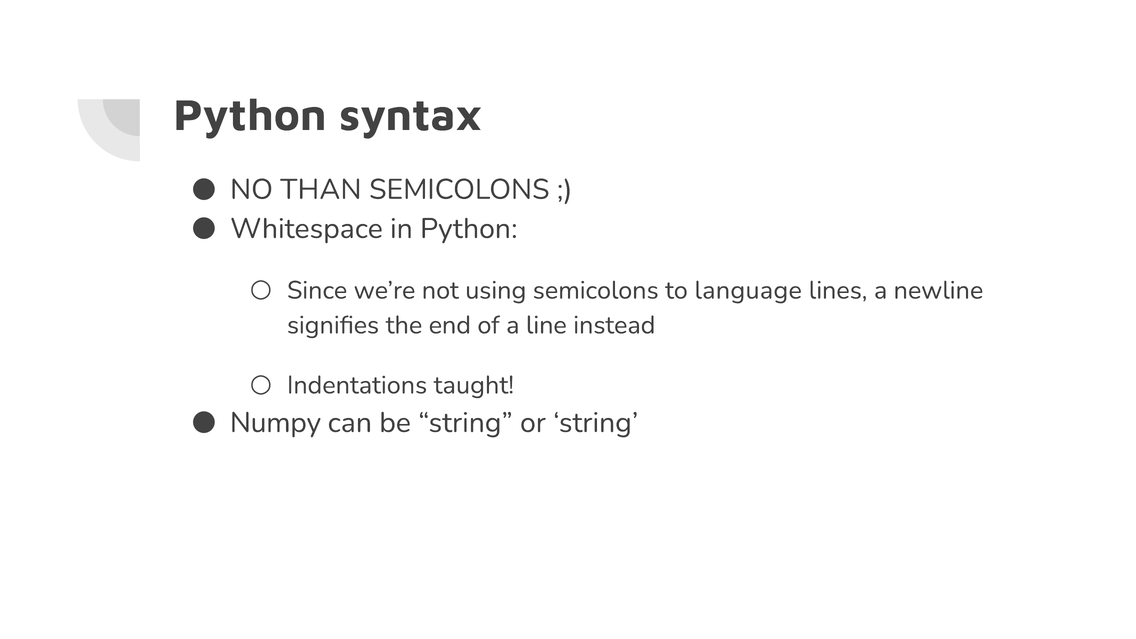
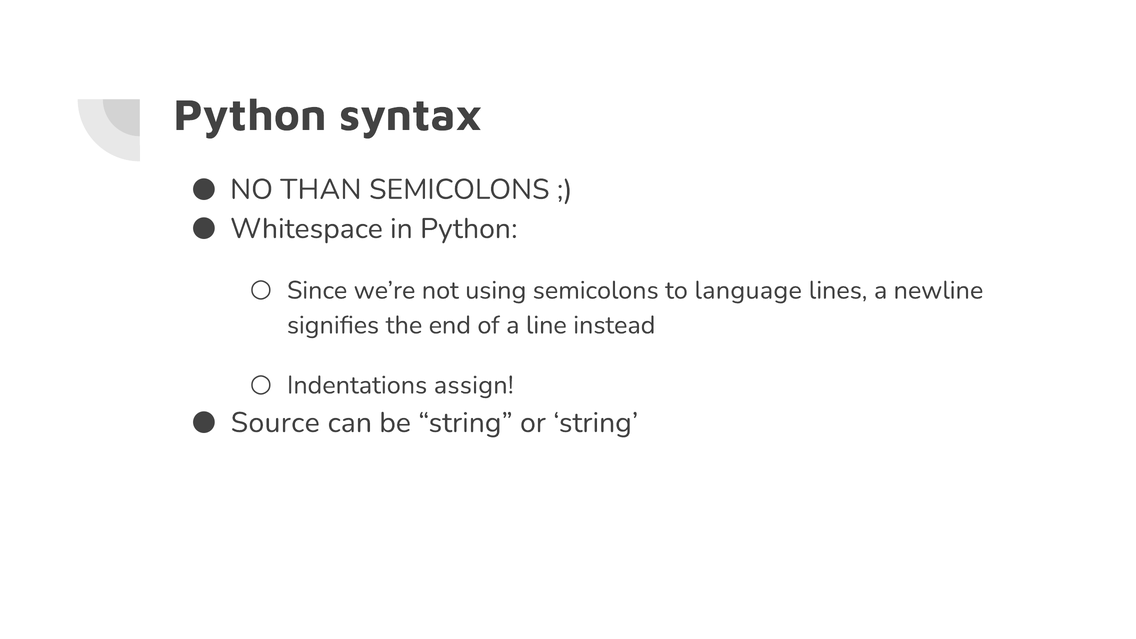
taught: taught -> assign
Numpy: Numpy -> Source
